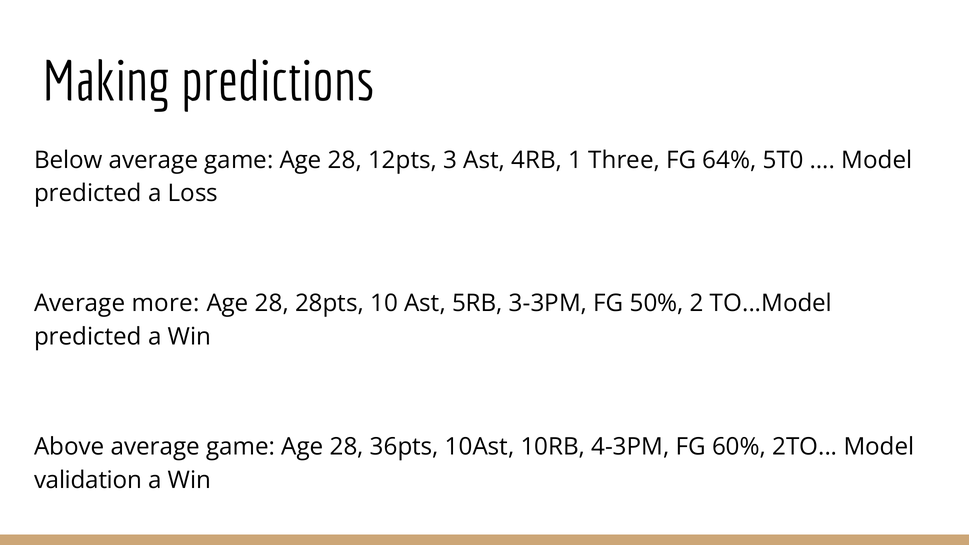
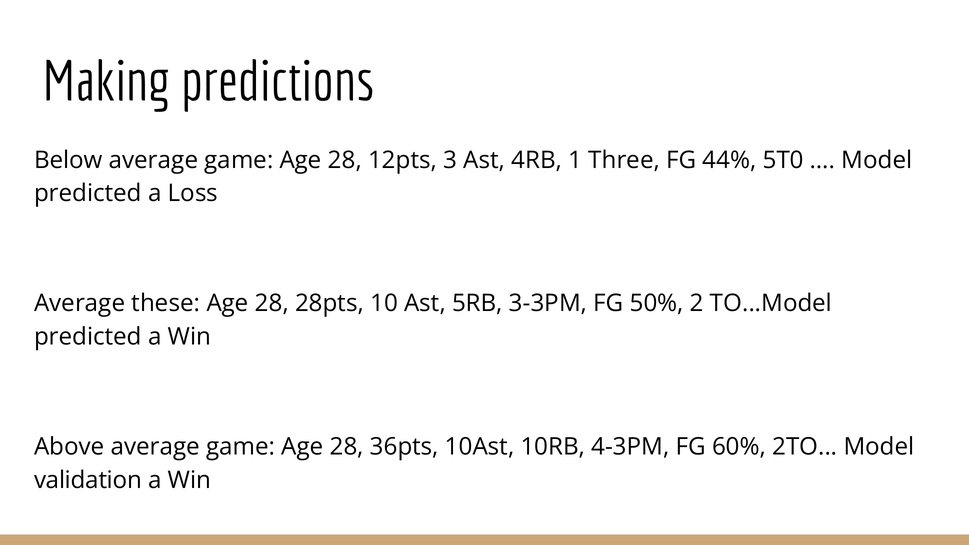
64%: 64% -> 44%
more: more -> these
